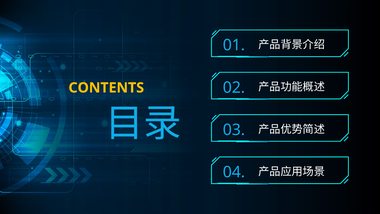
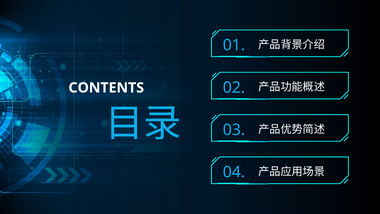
CONTENTS colour: yellow -> white
